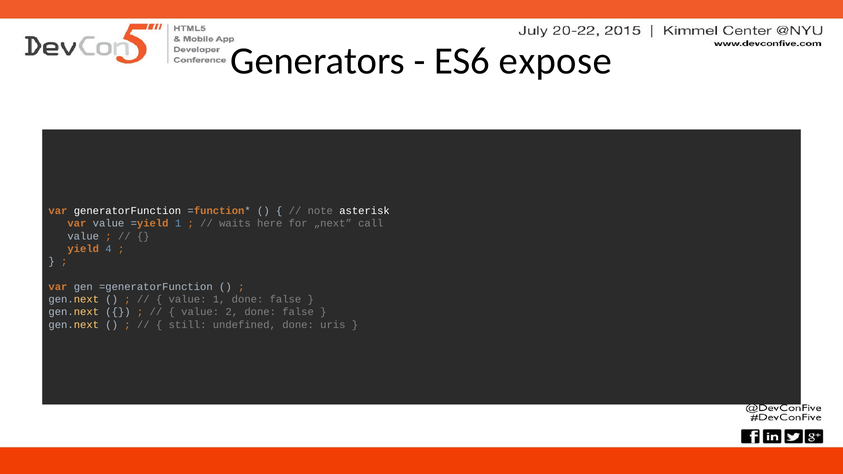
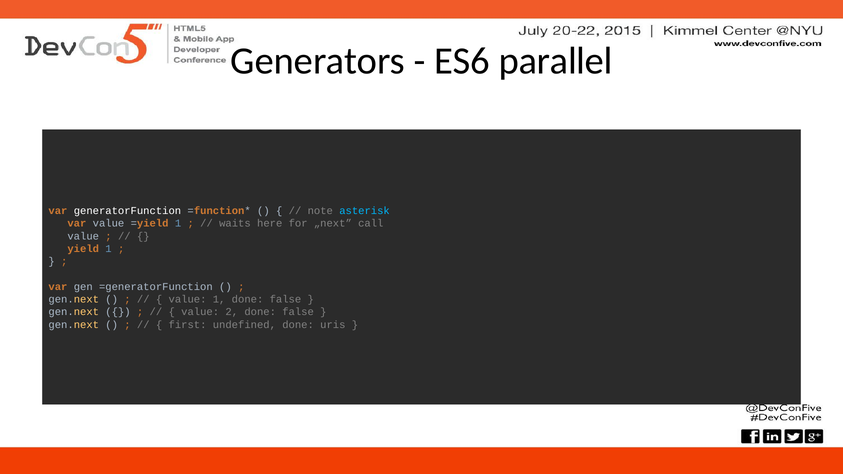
expose: expose -> parallel
asterisk colour: white -> light blue
yield 4: 4 -> 1
still: still -> first
